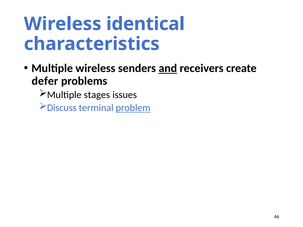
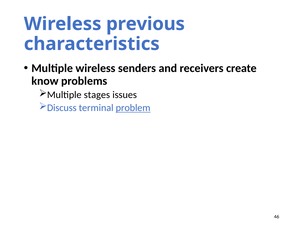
identical: identical -> previous
and underline: present -> none
defer: defer -> know
